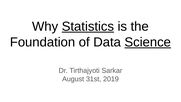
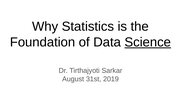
Statistics underline: present -> none
